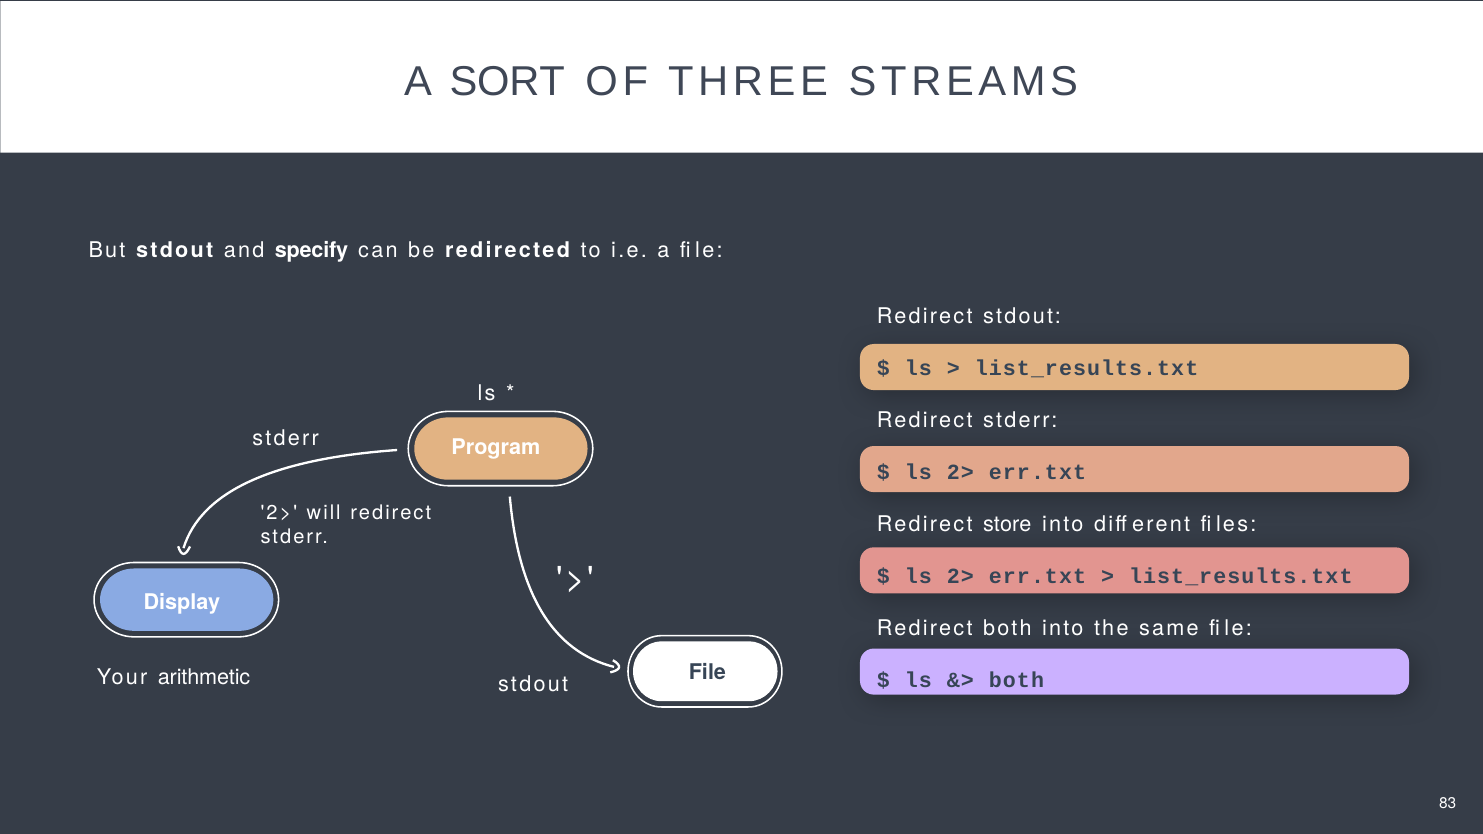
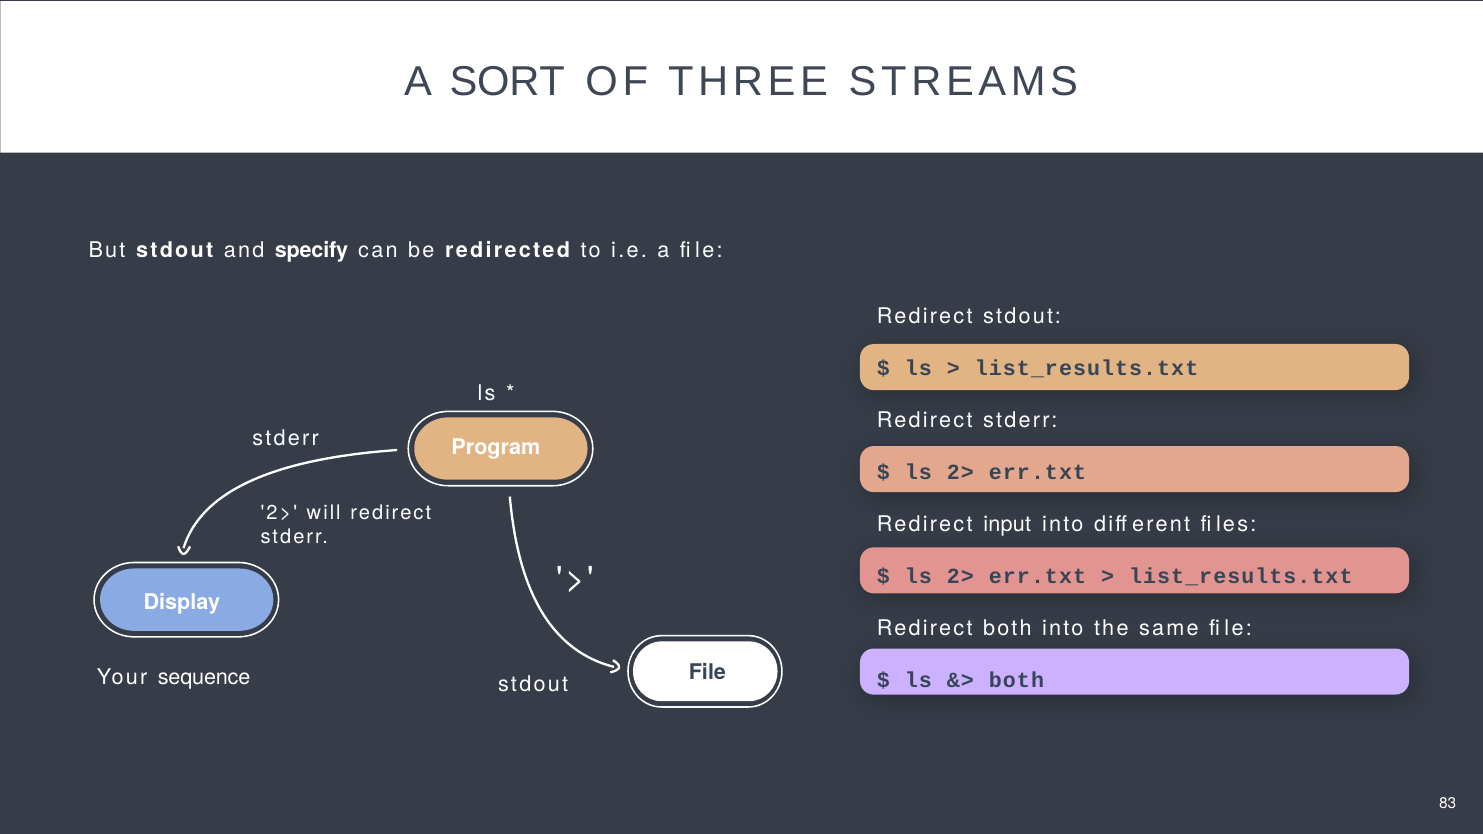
store: store -> input
arithmetic: arithmetic -> sequence
